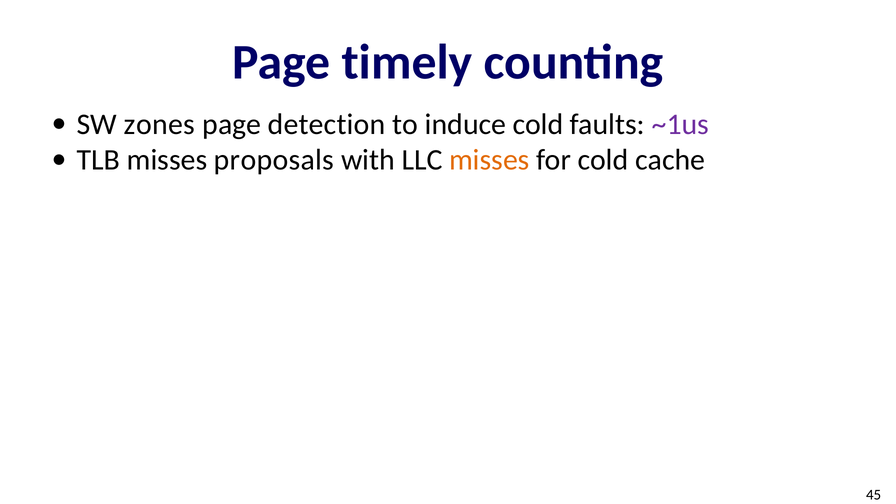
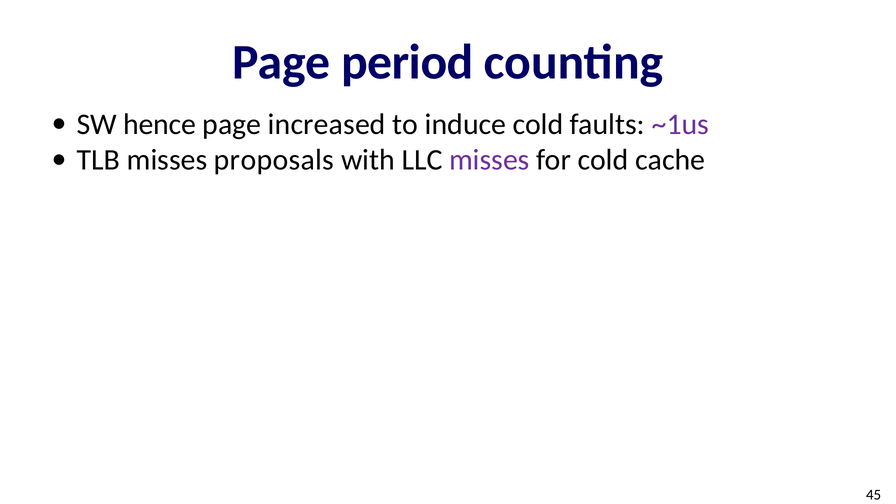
timely: timely -> period
zones: zones -> hence
detection: detection -> increased
misses at (489, 160) colour: orange -> purple
